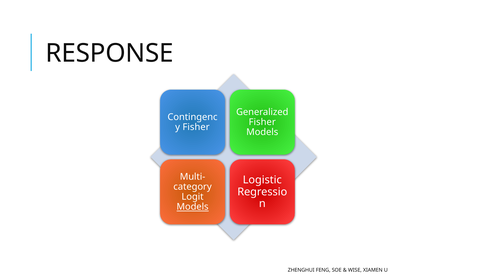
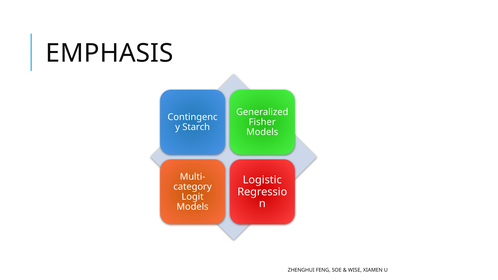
RESPONSE: RESPONSE -> EMPHASIS
Fisher at (196, 127): Fisher -> Starch
Models at (193, 207) underline: present -> none
